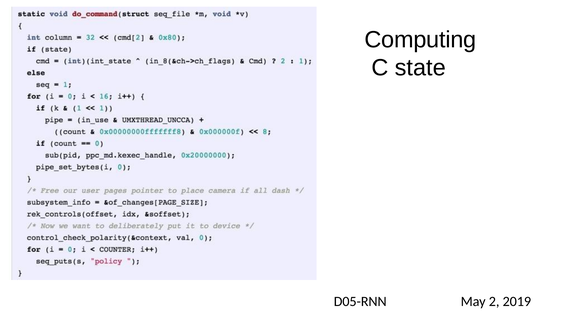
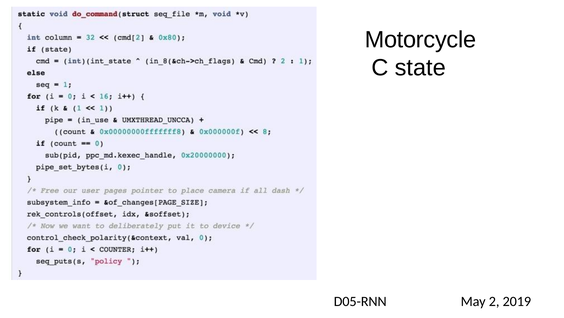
Computing: Computing -> Motorcycle
